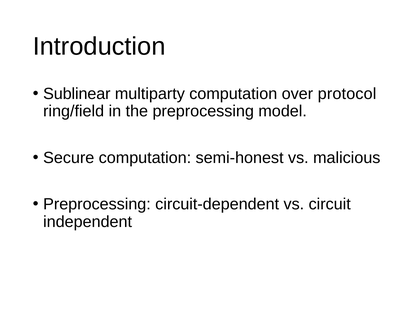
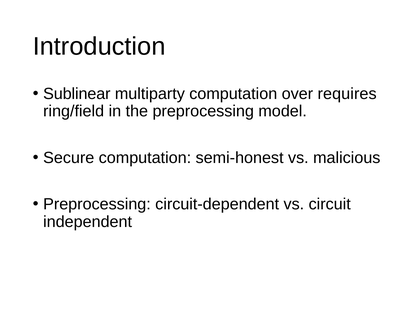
protocol: protocol -> requires
